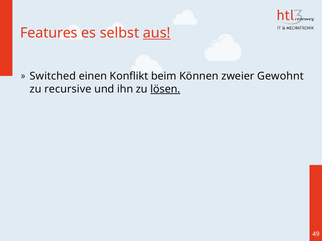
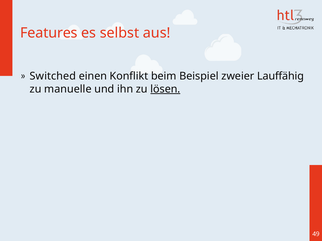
aus underline: present -> none
Können: Können -> Beispiel
Gewohnt: Gewohnt -> Lauffähig
recursive: recursive -> manuelle
